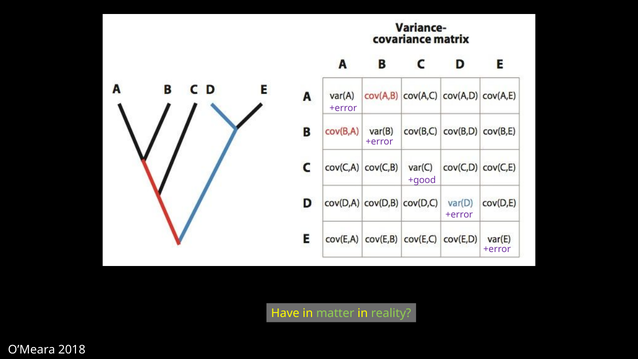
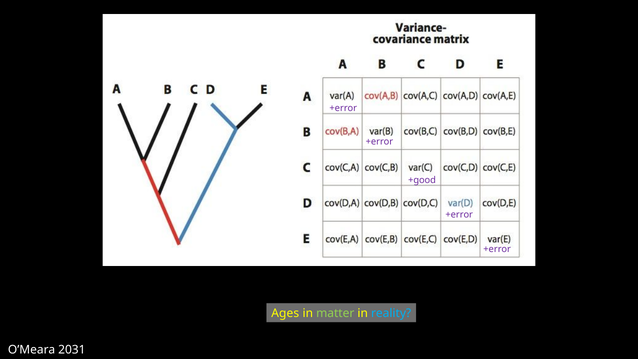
Have: Have -> Ages
reality colour: light green -> light blue
2018: 2018 -> 2031
